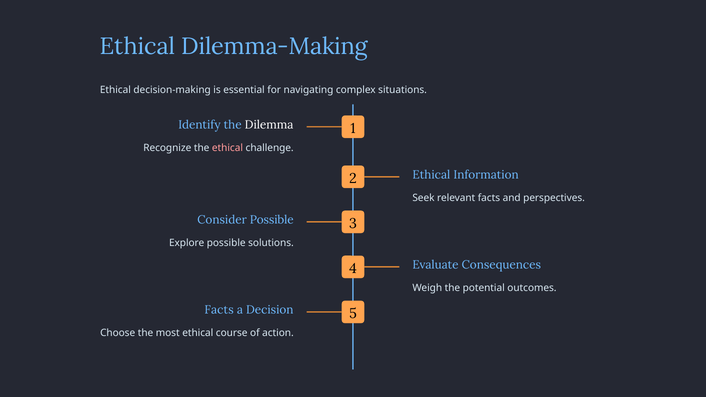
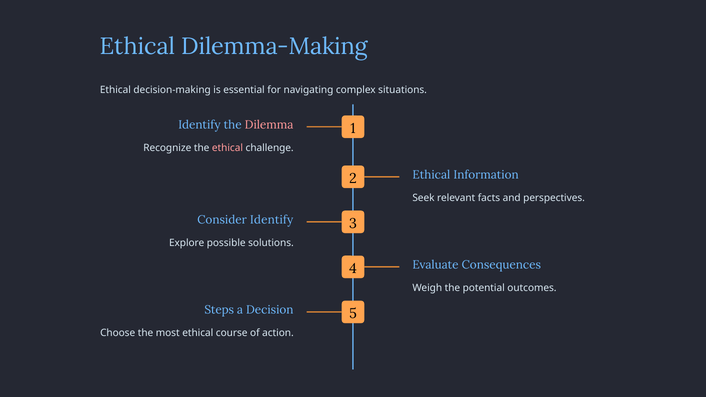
Dilemma colour: white -> pink
Consider Possible: Possible -> Identify
Facts at (219, 310): Facts -> Steps
